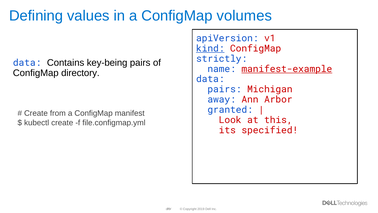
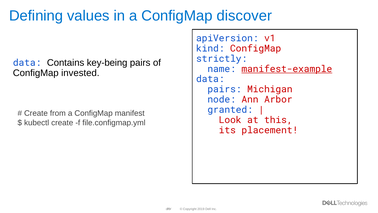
volumes: volumes -> discover
kind underline: present -> none
directory: directory -> invested
away: away -> node
specified: specified -> placement
